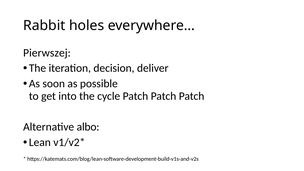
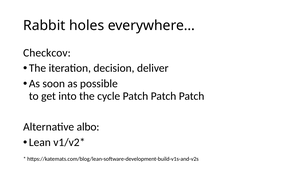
Pierwszej: Pierwszej -> Checkcov
